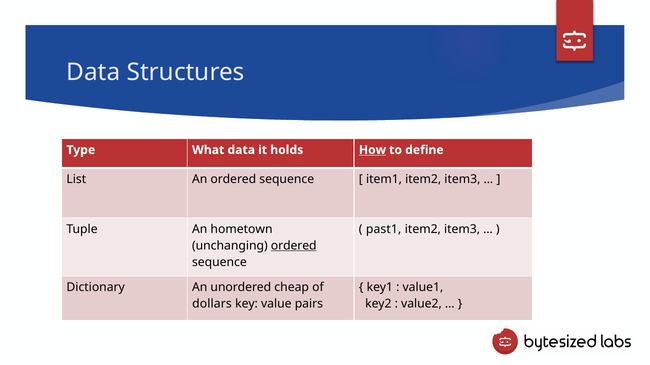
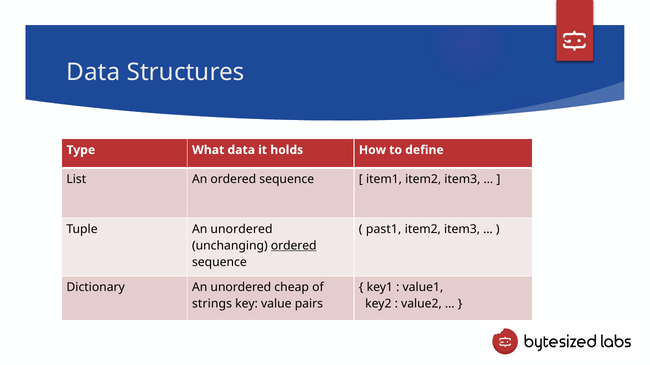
How underline: present -> none
Tuple An hometown: hometown -> unordered
dollars: dollars -> strings
